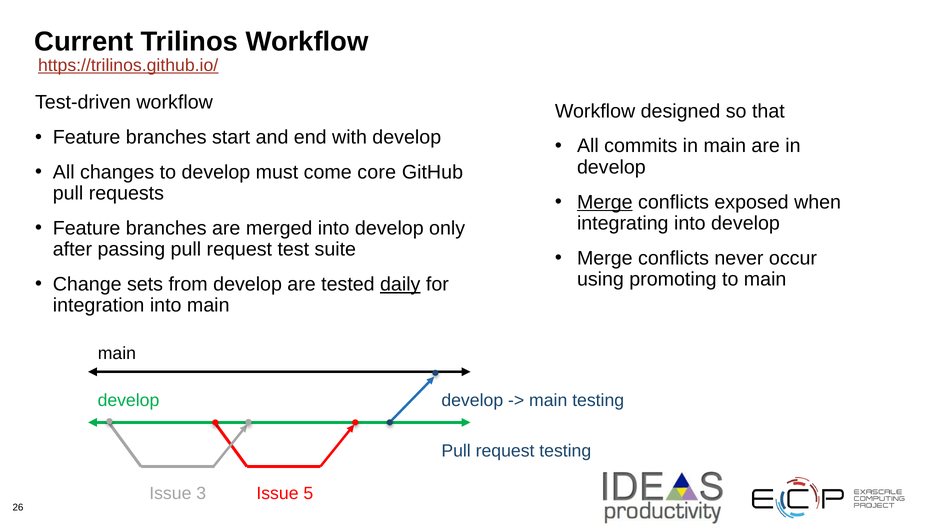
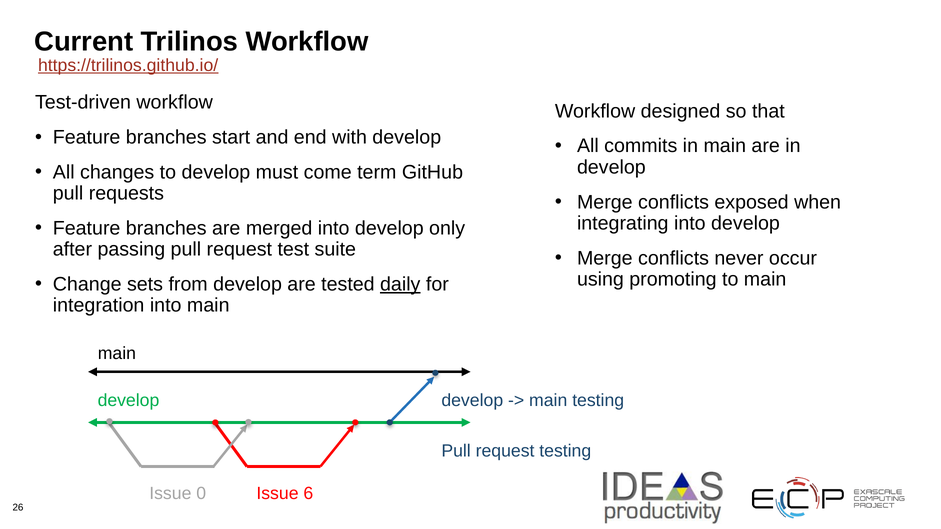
core: core -> term
Merge at (605, 202) underline: present -> none
3: 3 -> 0
5: 5 -> 6
